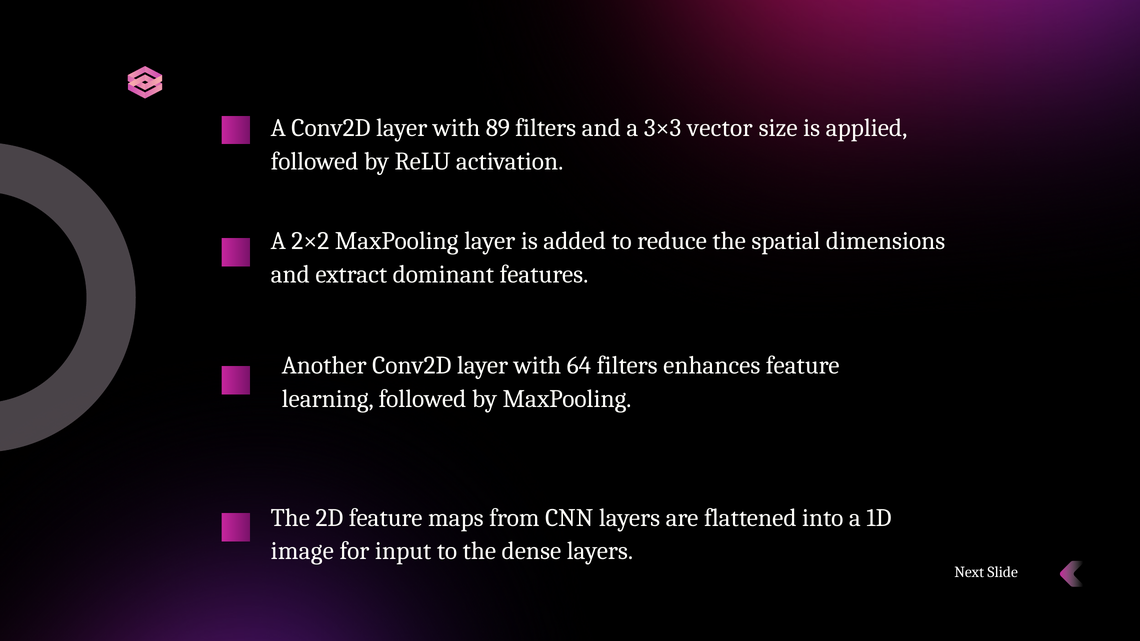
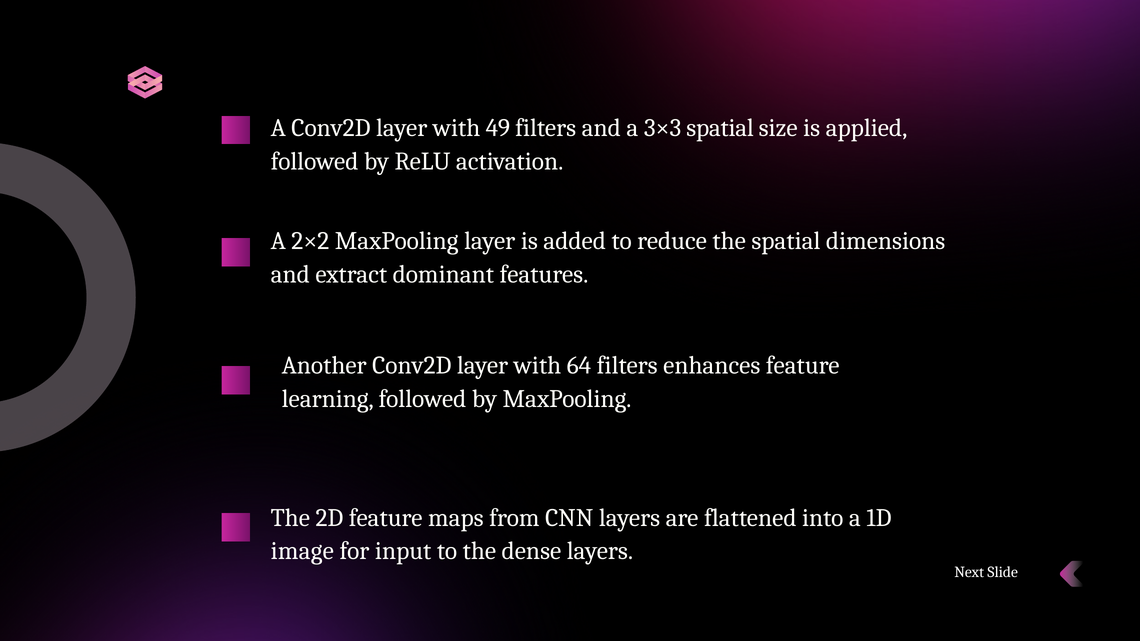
89: 89 -> 49
3×3 vector: vector -> spatial
